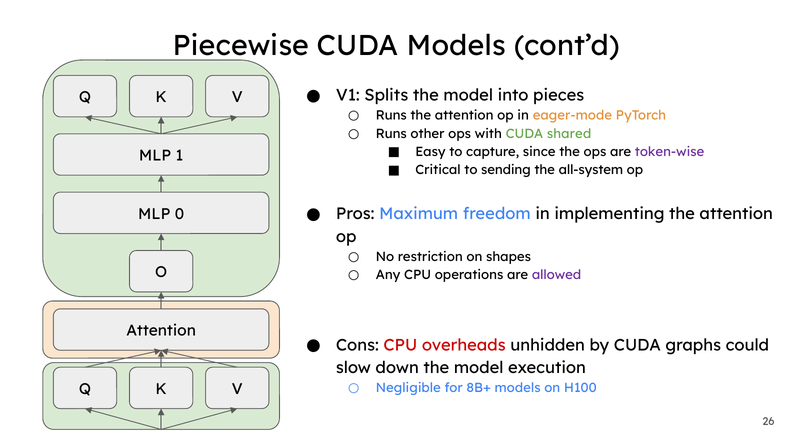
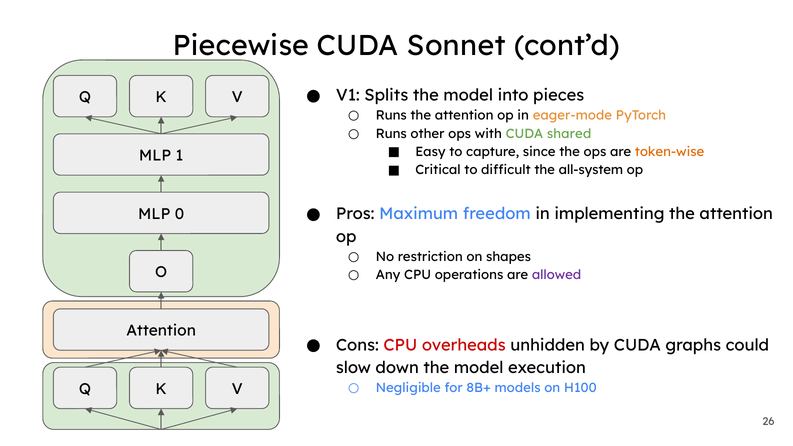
CUDA Models: Models -> Sonnet
token-wise colour: purple -> orange
sending: sending -> difficult
